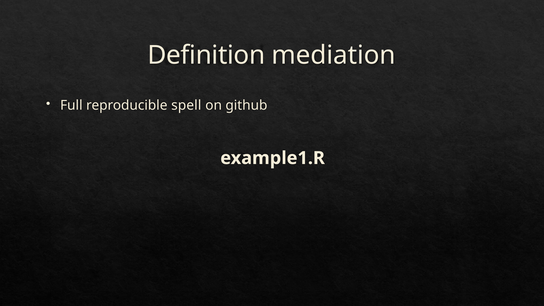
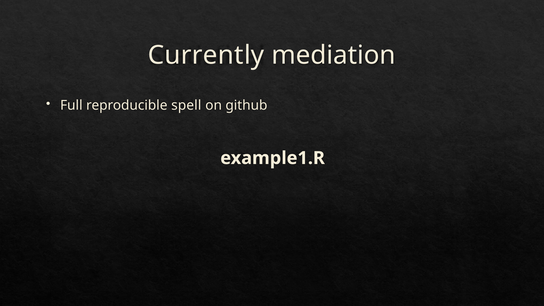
Definition: Definition -> Currently
